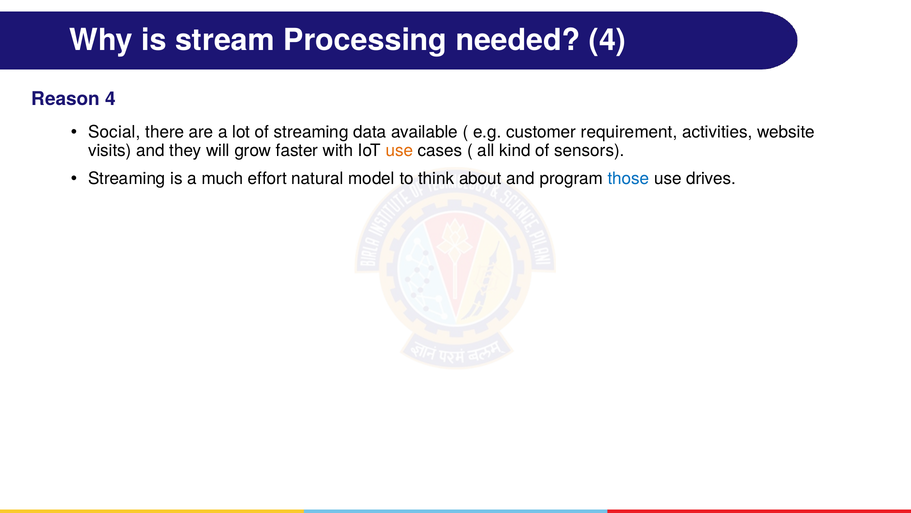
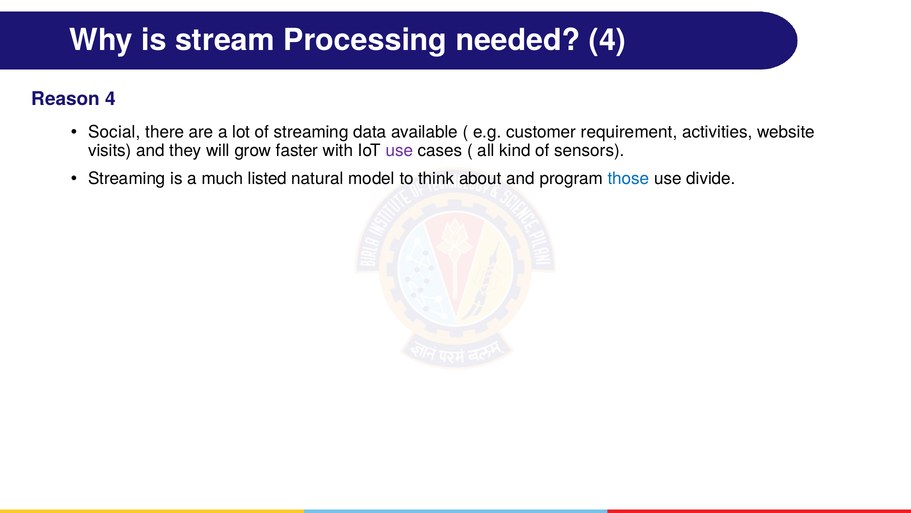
use at (399, 151) colour: orange -> purple
effort: effort -> listed
drives: drives -> divide
